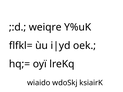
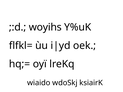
weiqre: weiqre -> woyihs
